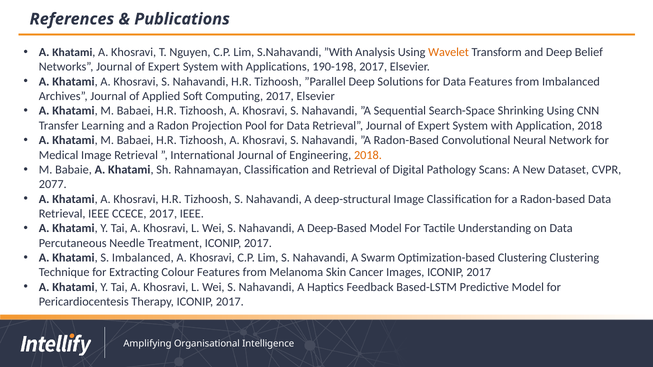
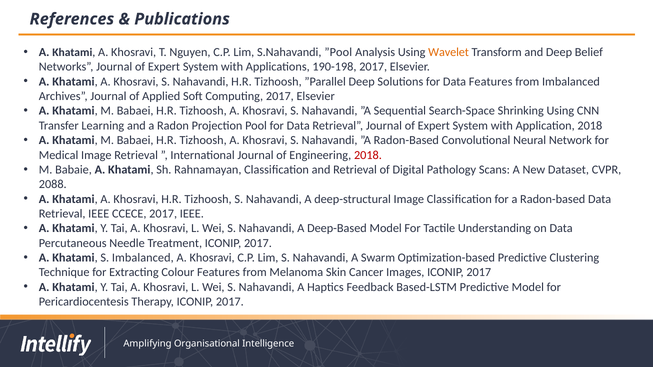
”With: ”With -> ”Pool
2018 at (368, 155) colour: orange -> red
2077: 2077 -> 2088
Optimization-based Clustering: Clustering -> Predictive
